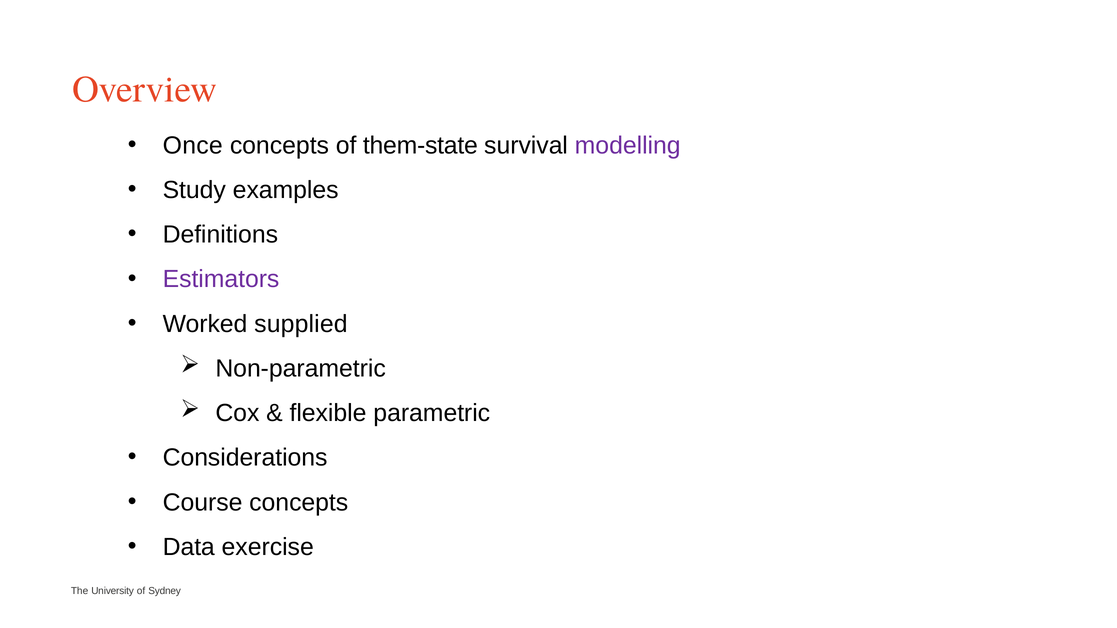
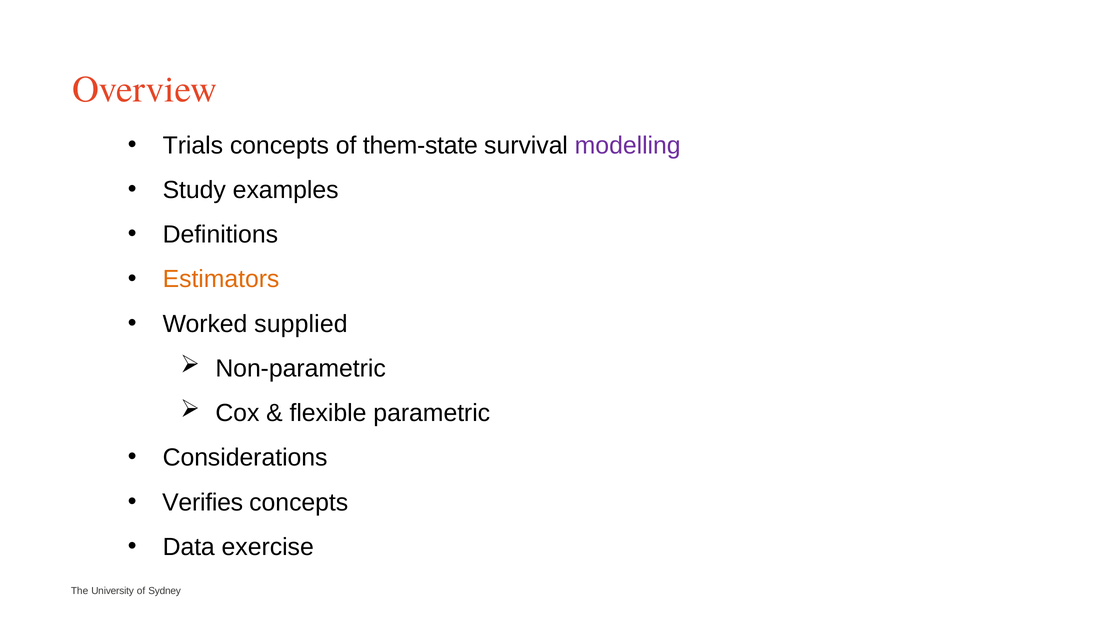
Once: Once -> Trials
Estimators colour: purple -> orange
Course: Course -> Verifies
